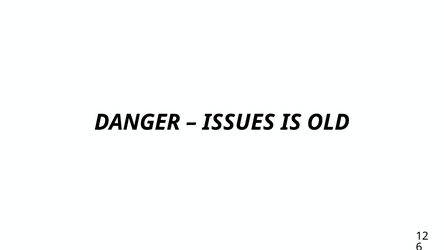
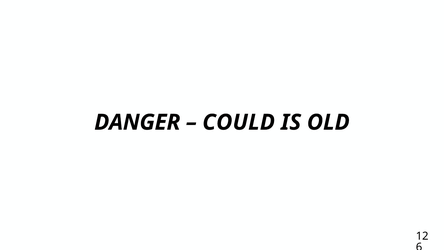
ISSUES: ISSUES -> COULD
